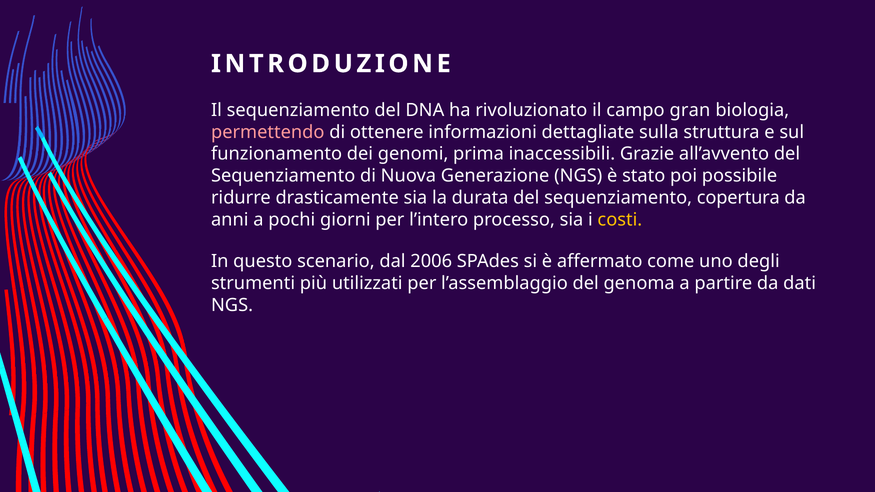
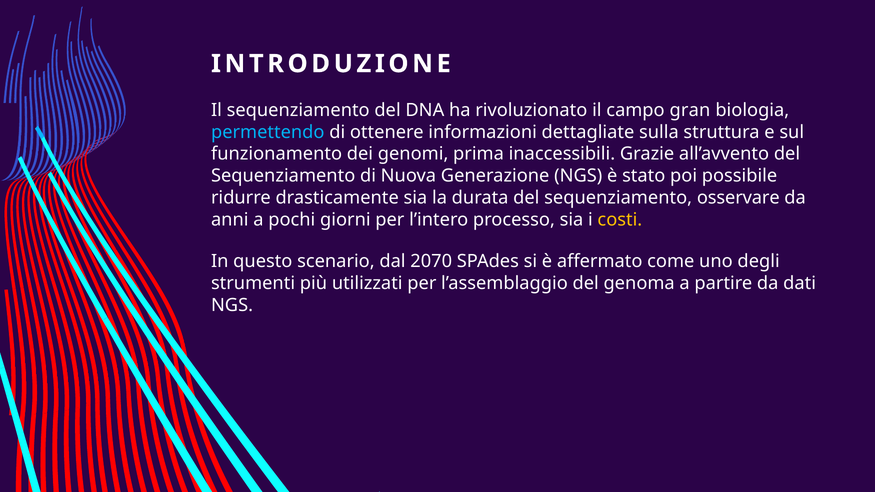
permettendo colour: pink -> light blue
copertura: copertura -> osservare
2006: 2006 -> 2070
